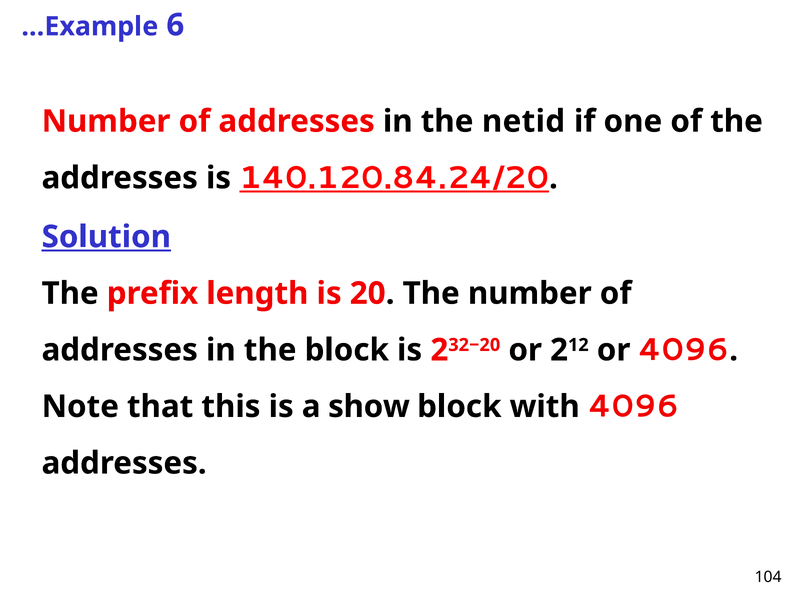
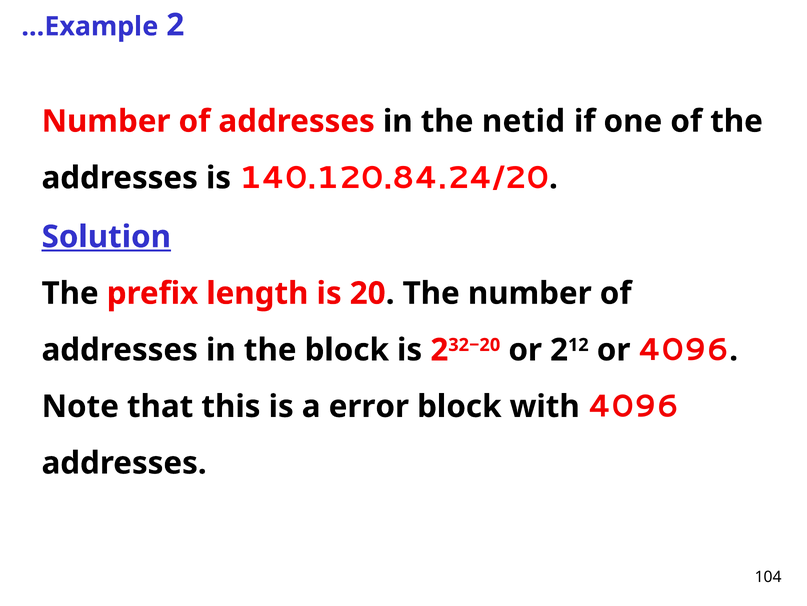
…Example 6: 6 -> 2
140.120.84.24/20 underline: present -> none
show: show -> error
